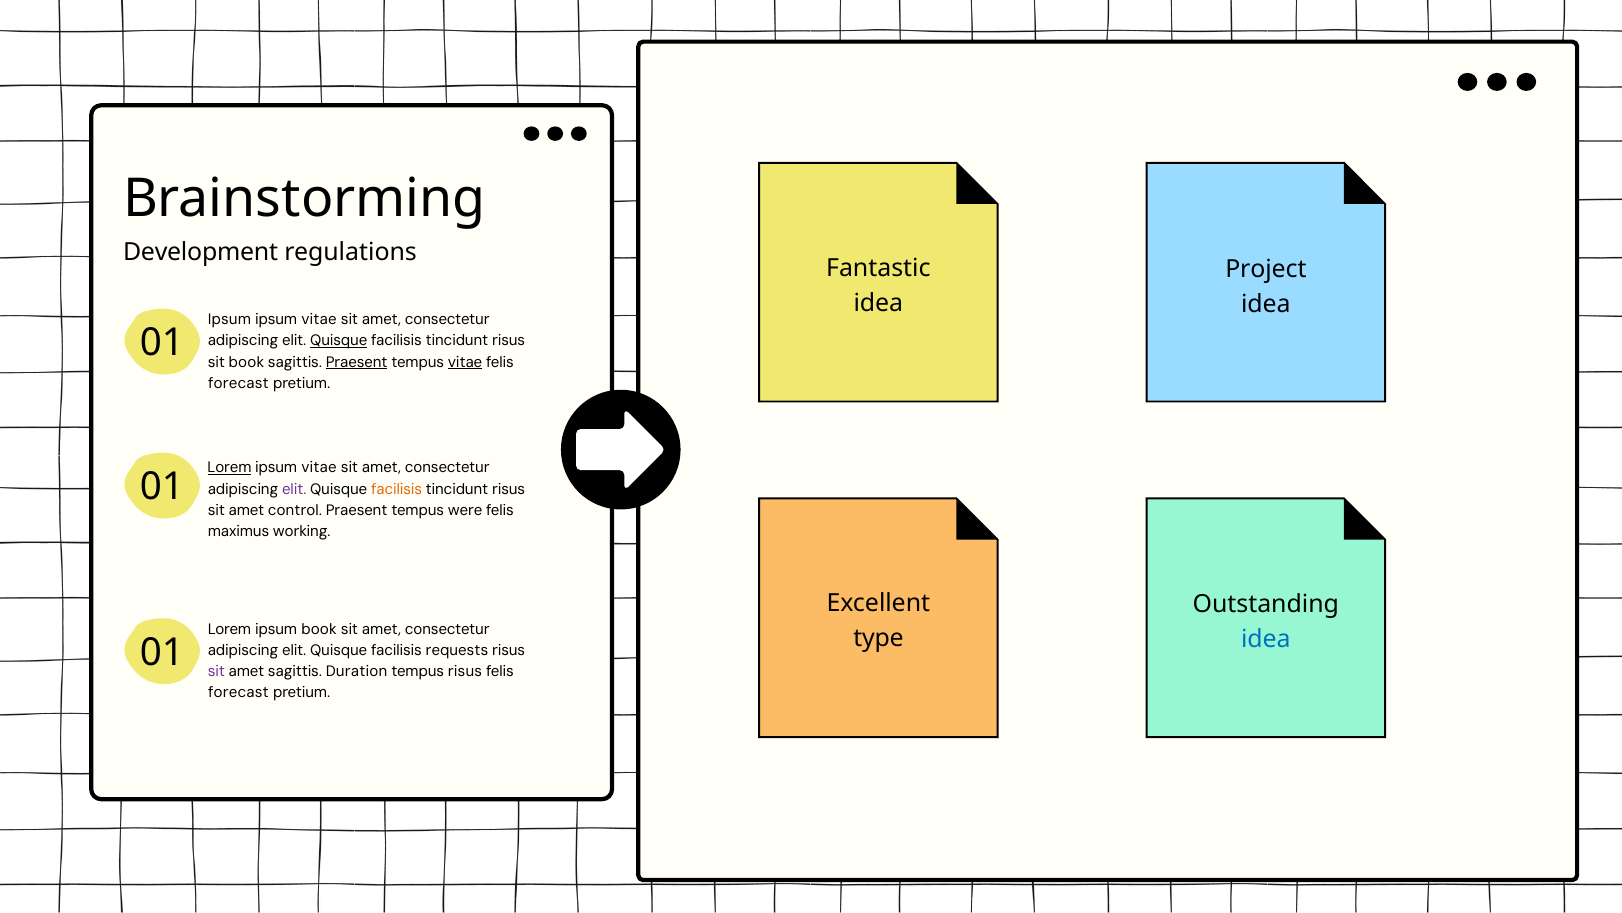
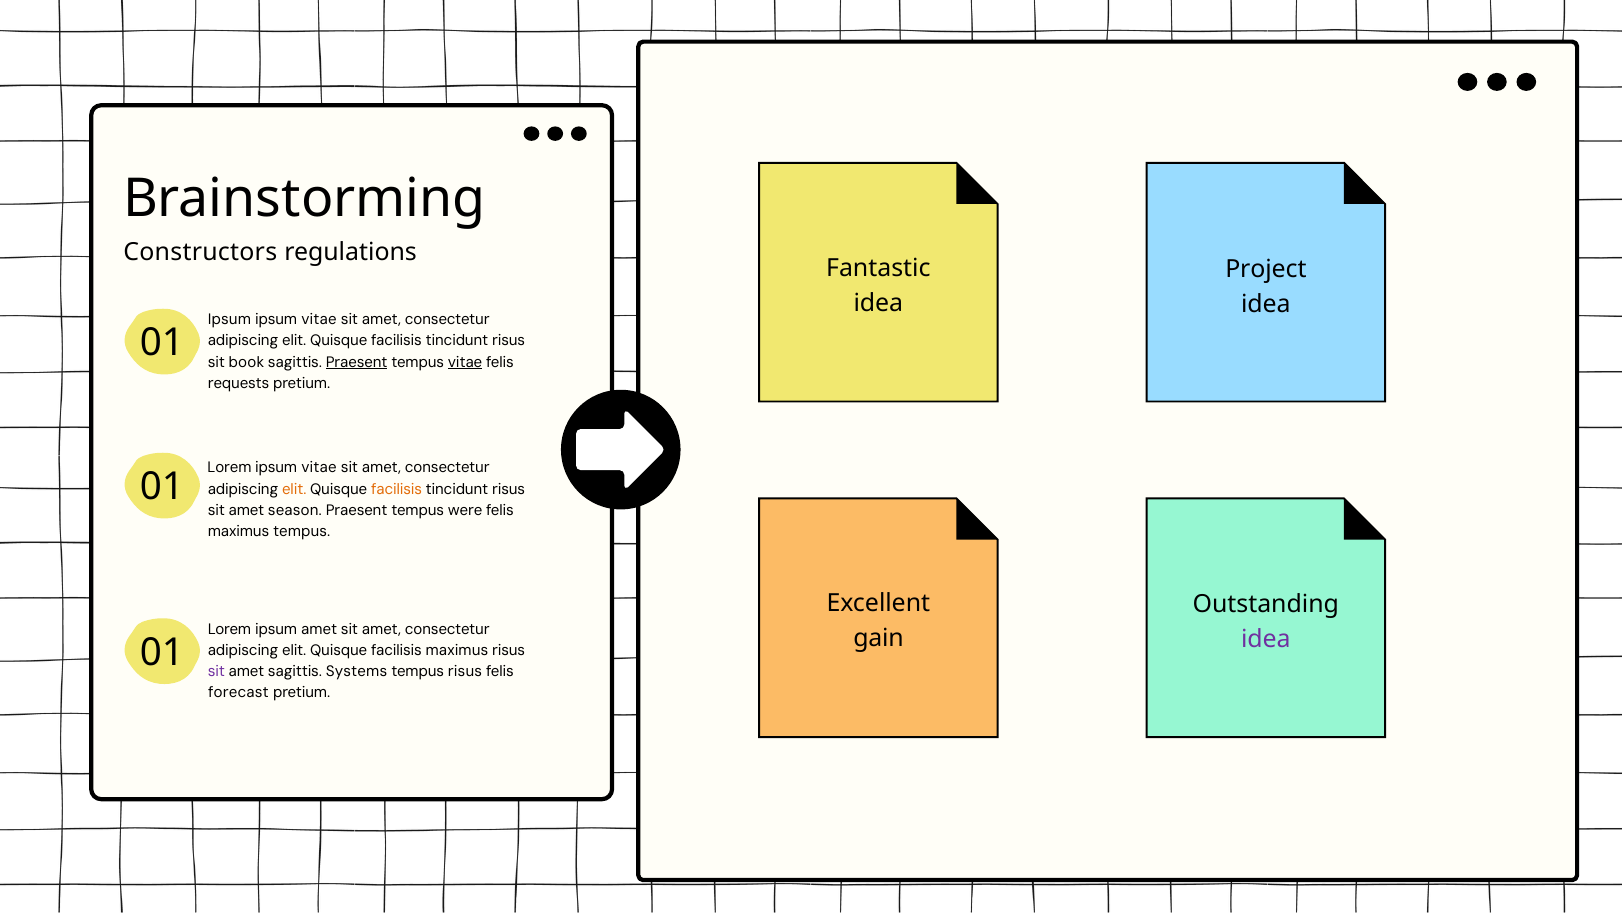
Development: Development -> Constructors
Quisque at (339, 341) underline: present -> none
forecast at (238, 383): forecast -> requests
Lorem at (230, 468) underline: present -> none
elit at (294, 489) colour: purple -> orange
control: control -> season
maximus working: working -> tempus
ipsum book: book -> amet
type: type -> gain
idea at (1266, 638) colour: blue -> purple
facilisis requests: requests -> maximus
Duration: Duration -> Systems
